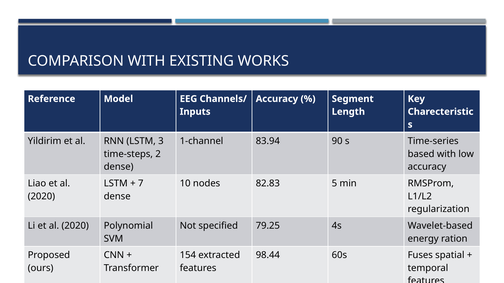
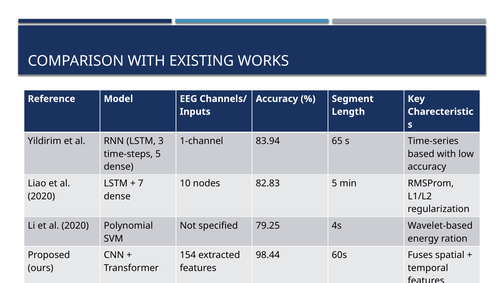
90: 90 -> 65
time-steps 2: 2 -> 5
